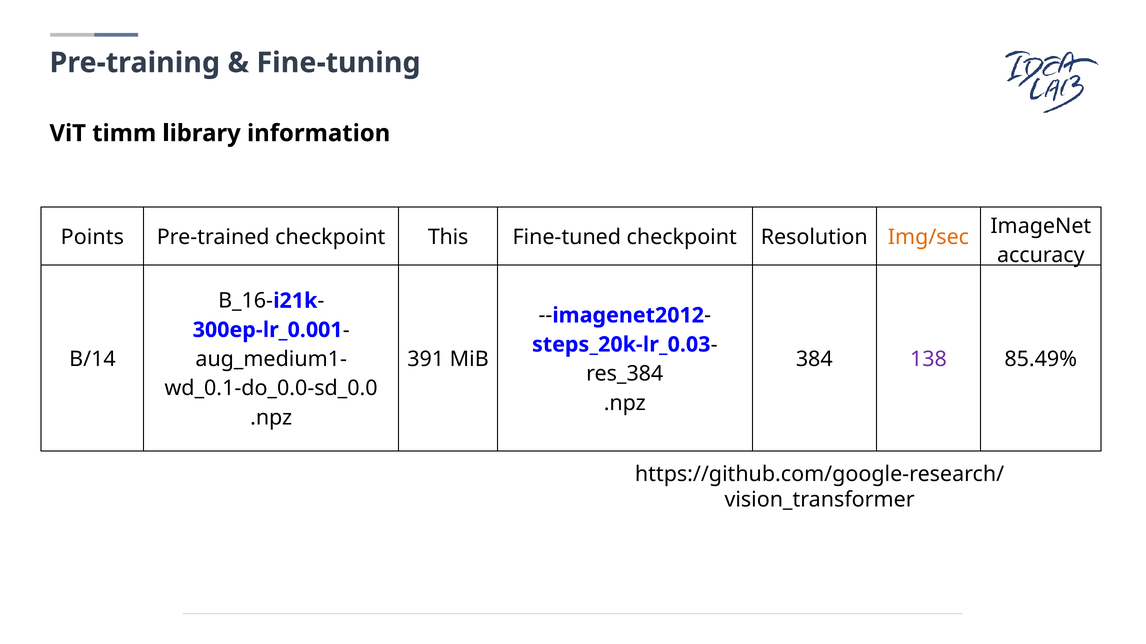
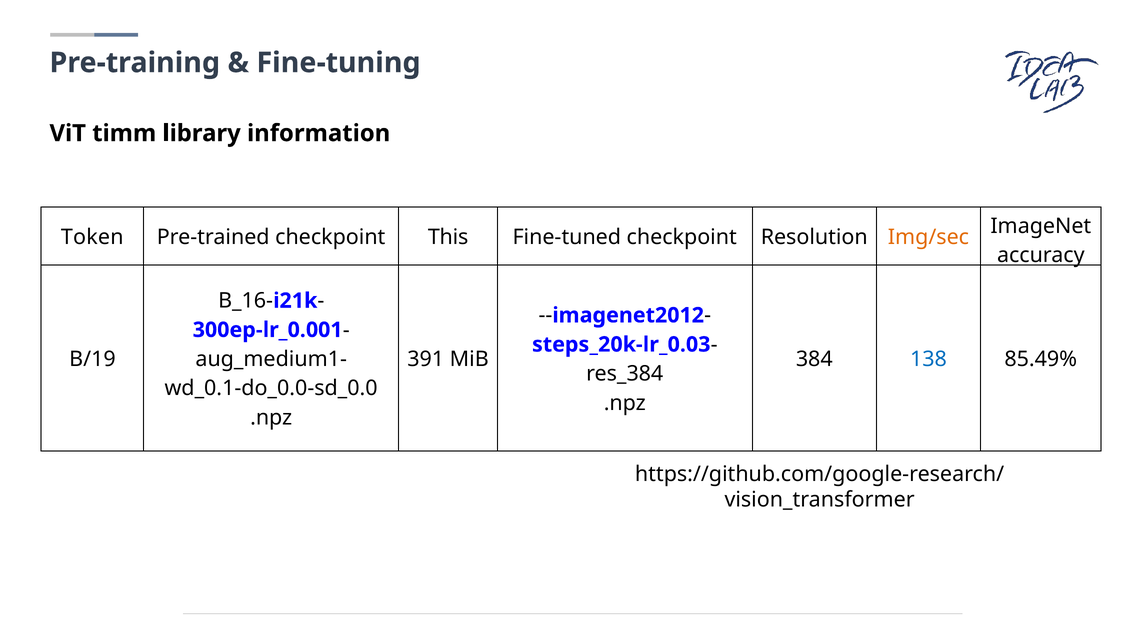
Points: Points -> Token
B/14: B/14 -> B/19
138 colour: purple -> blue
